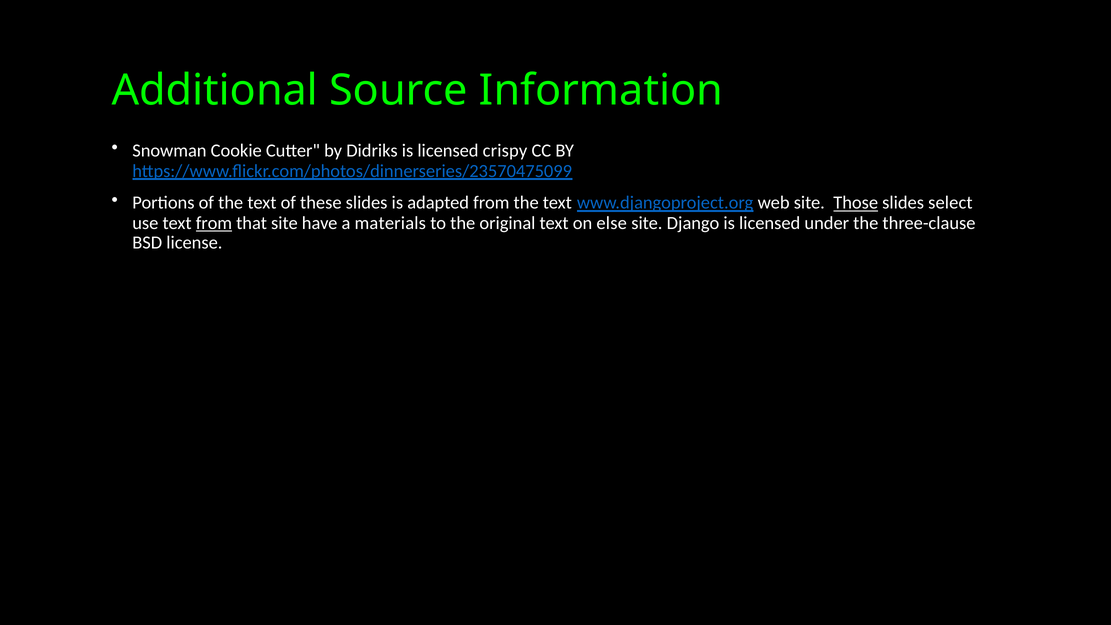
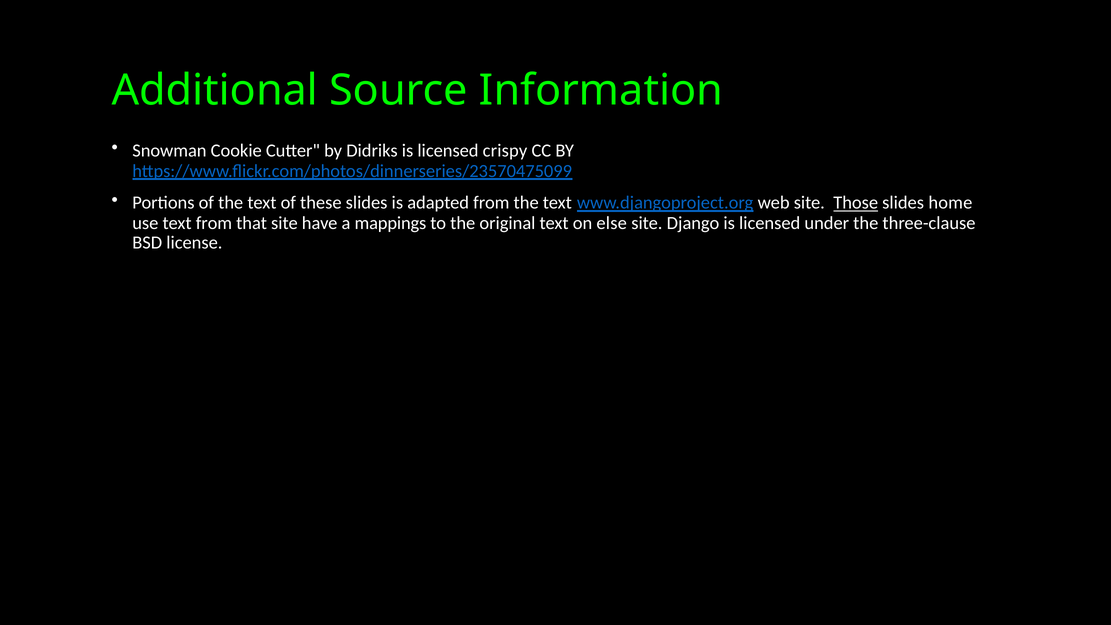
select: select -> home
from at (214, 223) underline: present -> none
materials: materials -> mappings
